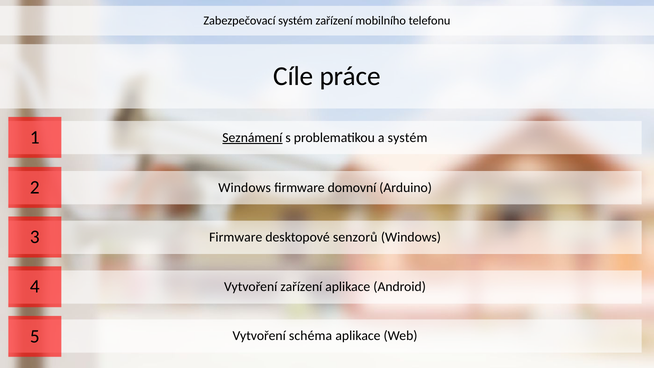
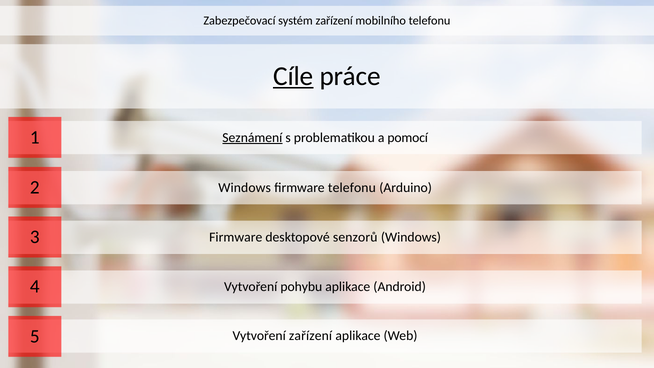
Cíle underline: none -> present
a systém: systém -> pomocí
firmware domovní: domovní -> telefonu
Vytvoření zařízení: zařízení -> pohybu
Vytvoření schéma: schéma -> zařízení
